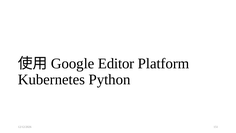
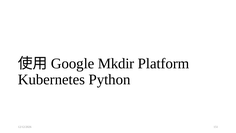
Editor: Editor -> Mkdir
